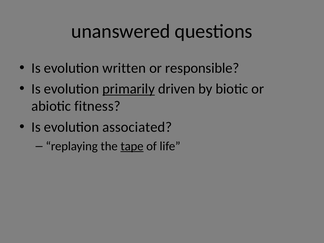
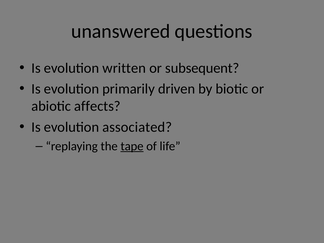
responsible: responsible -> subsequent
primarily underline: present -> none
fitness: fitness -> affects
